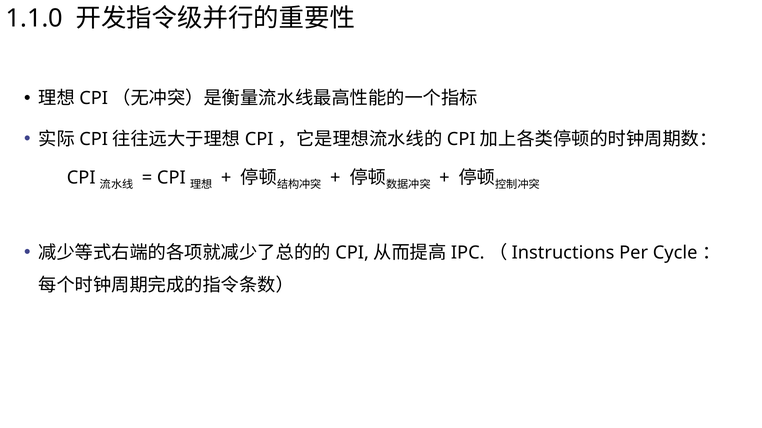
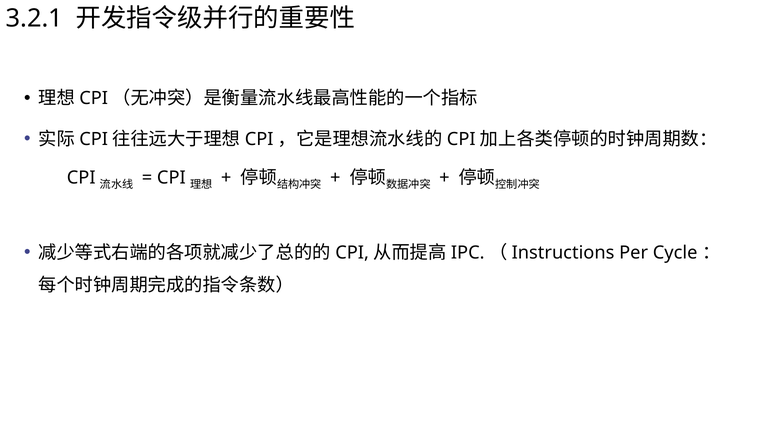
1.1.0: 1.1.0 -> 3.2.1
